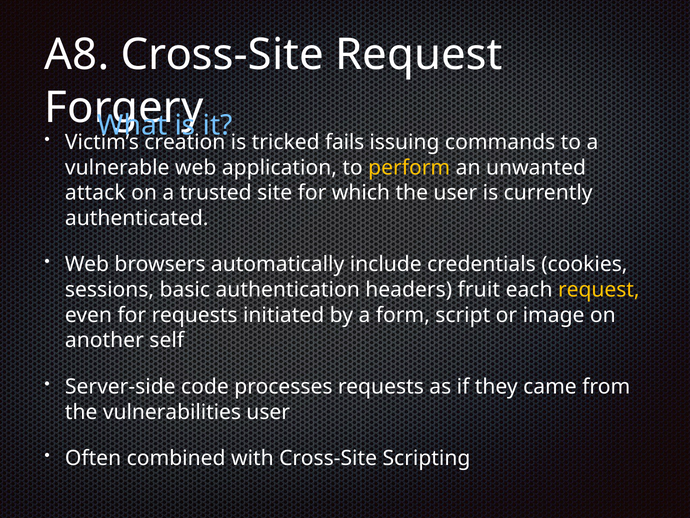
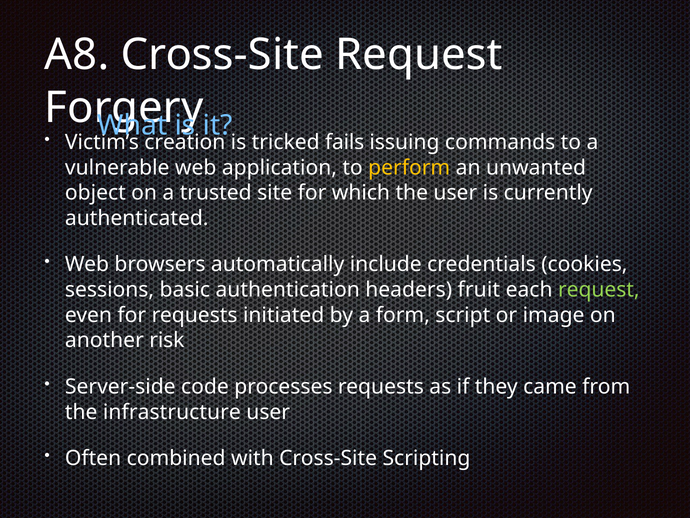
attack: attack -> object
request at (599, 290) colour: yellow -> light green
self: self -> risk
vulnerabilities: vulnerabilities -> infrastructure
